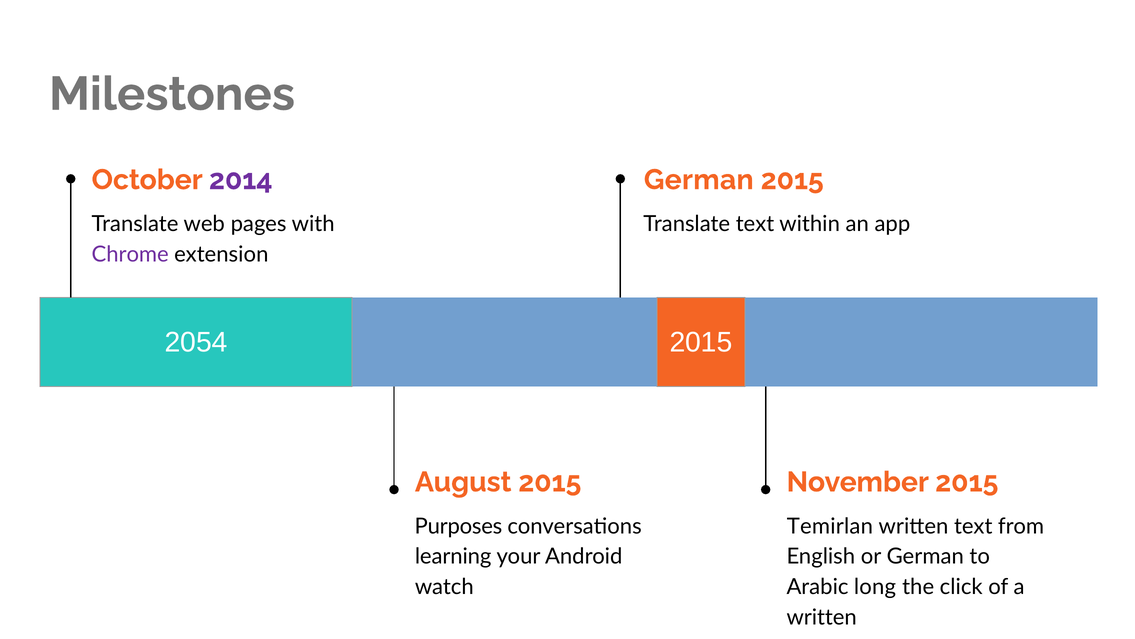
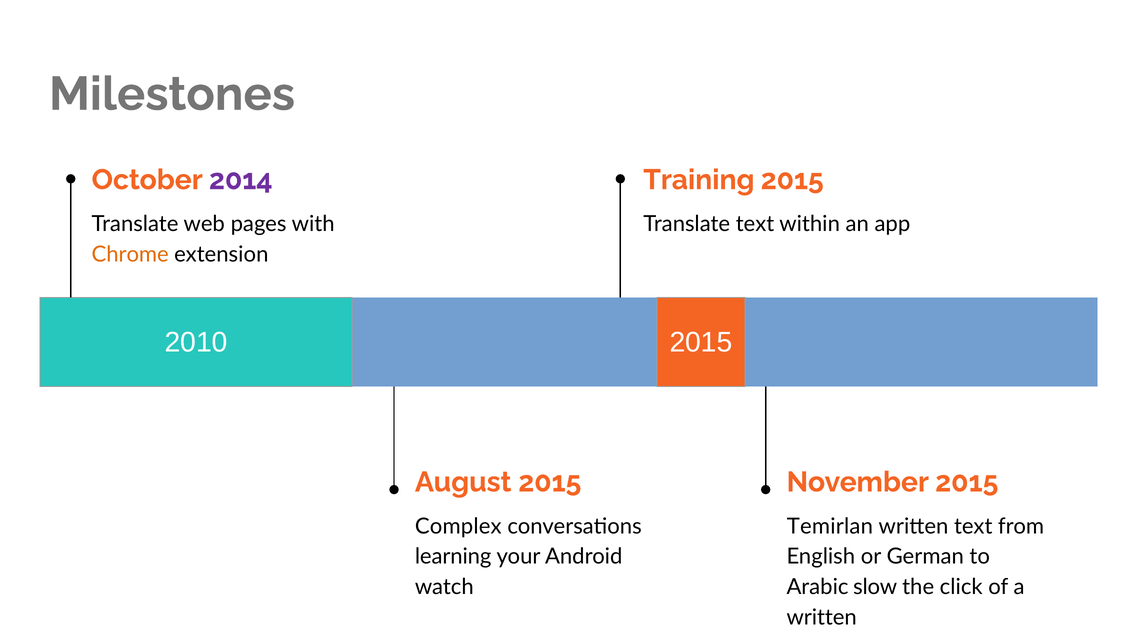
German at (699, 180): German -> Training
Chrome colour: purple -> orange
2054: 2054 -> 2010
Purposes: Purposes -> Complex
long: long -> slow
